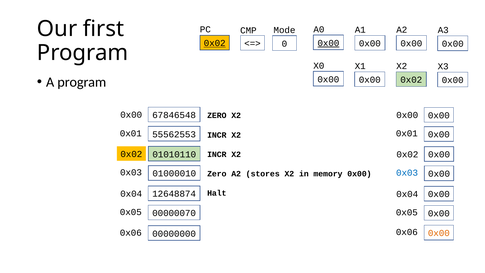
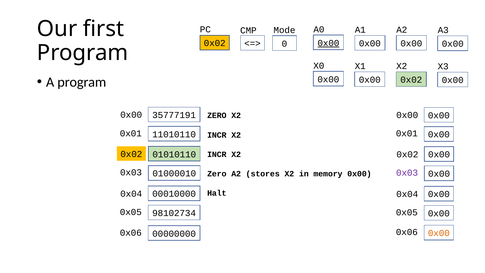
0x02 at (215, 43) underline: present -> none
67846548: 67846548 -> 35777191
55562553: 55562553 -> 11010110
0x03 at (407, 173) colour: blue -> purple
12648874: 12648874 -> 00010000
00000070: 00000070 -> 98102734
